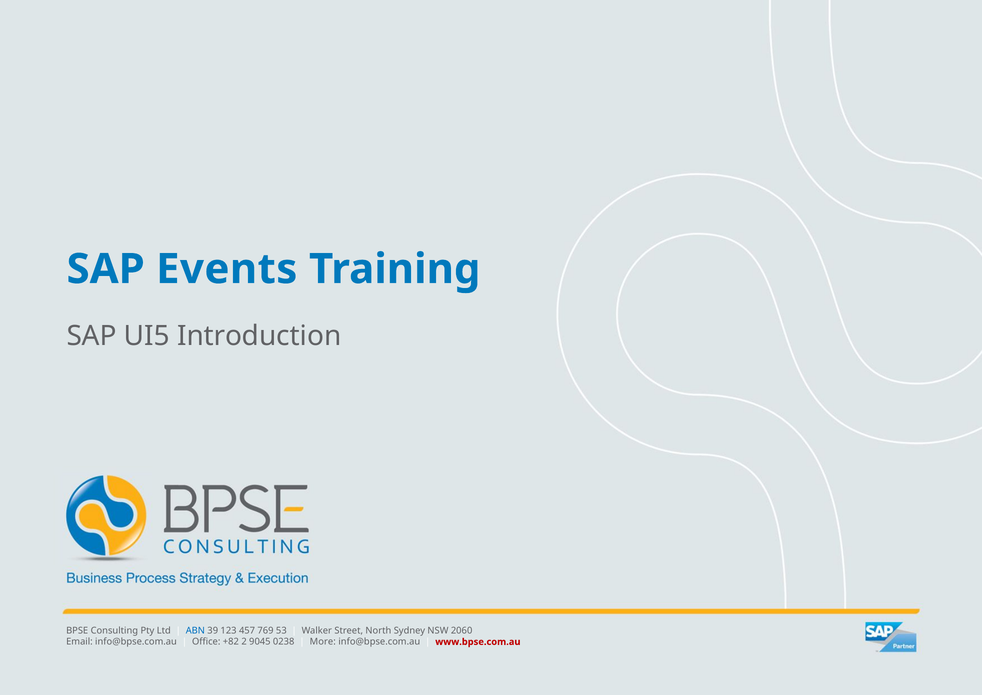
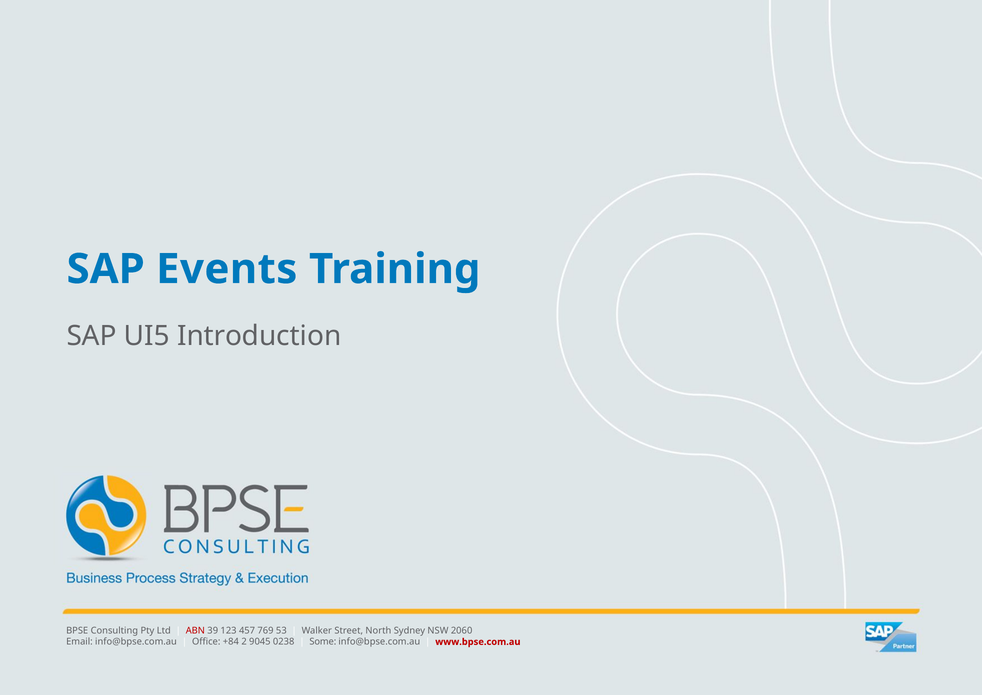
ABN colour: blue -> red
+82: +82 -> +84
More: More -> Some
